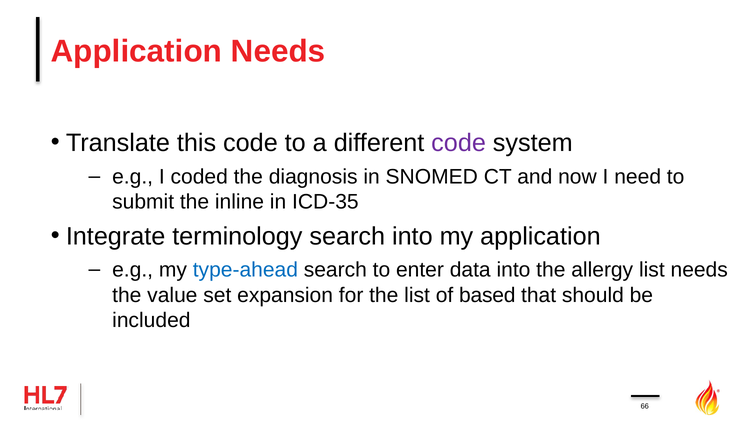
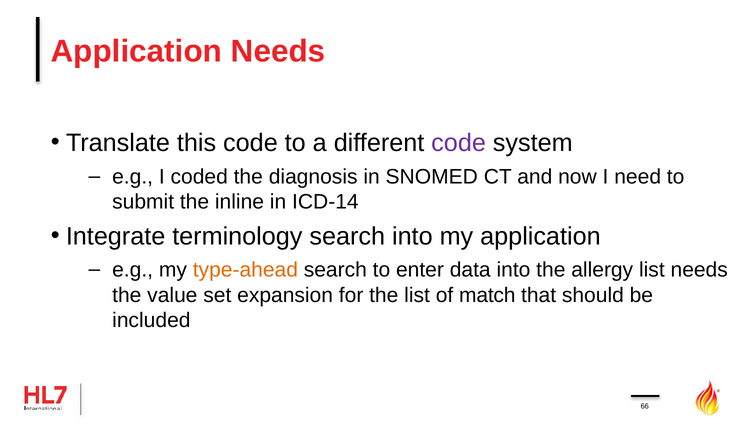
ICD-35: ICD-35 -> ICD-14
type-ahead colour: blue -> orange
based: based -> match
